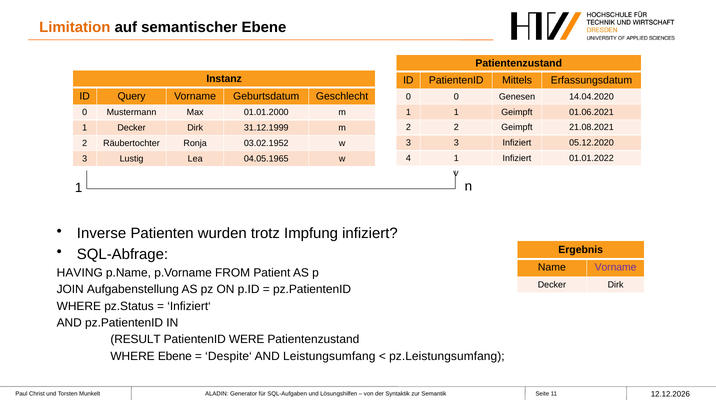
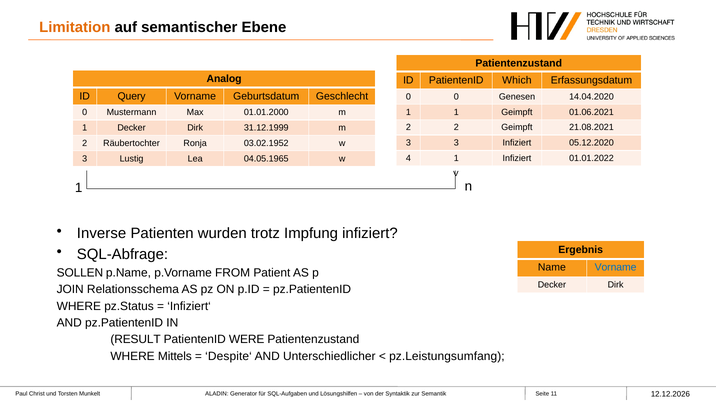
Instanz: Instanz -> Analog
Mittels: Mittels -> Which
Vorname at (616, 267) colour: purple -> blue
HAVING: HAVING -> SOLLEN
Aufgabenstellung: Aufgabenstellung -> Relationsschema
WHERE Ebene: Ebene -> Mittels
Leistungsumfang: Leistungsumfang -> Unterschiedlicher
